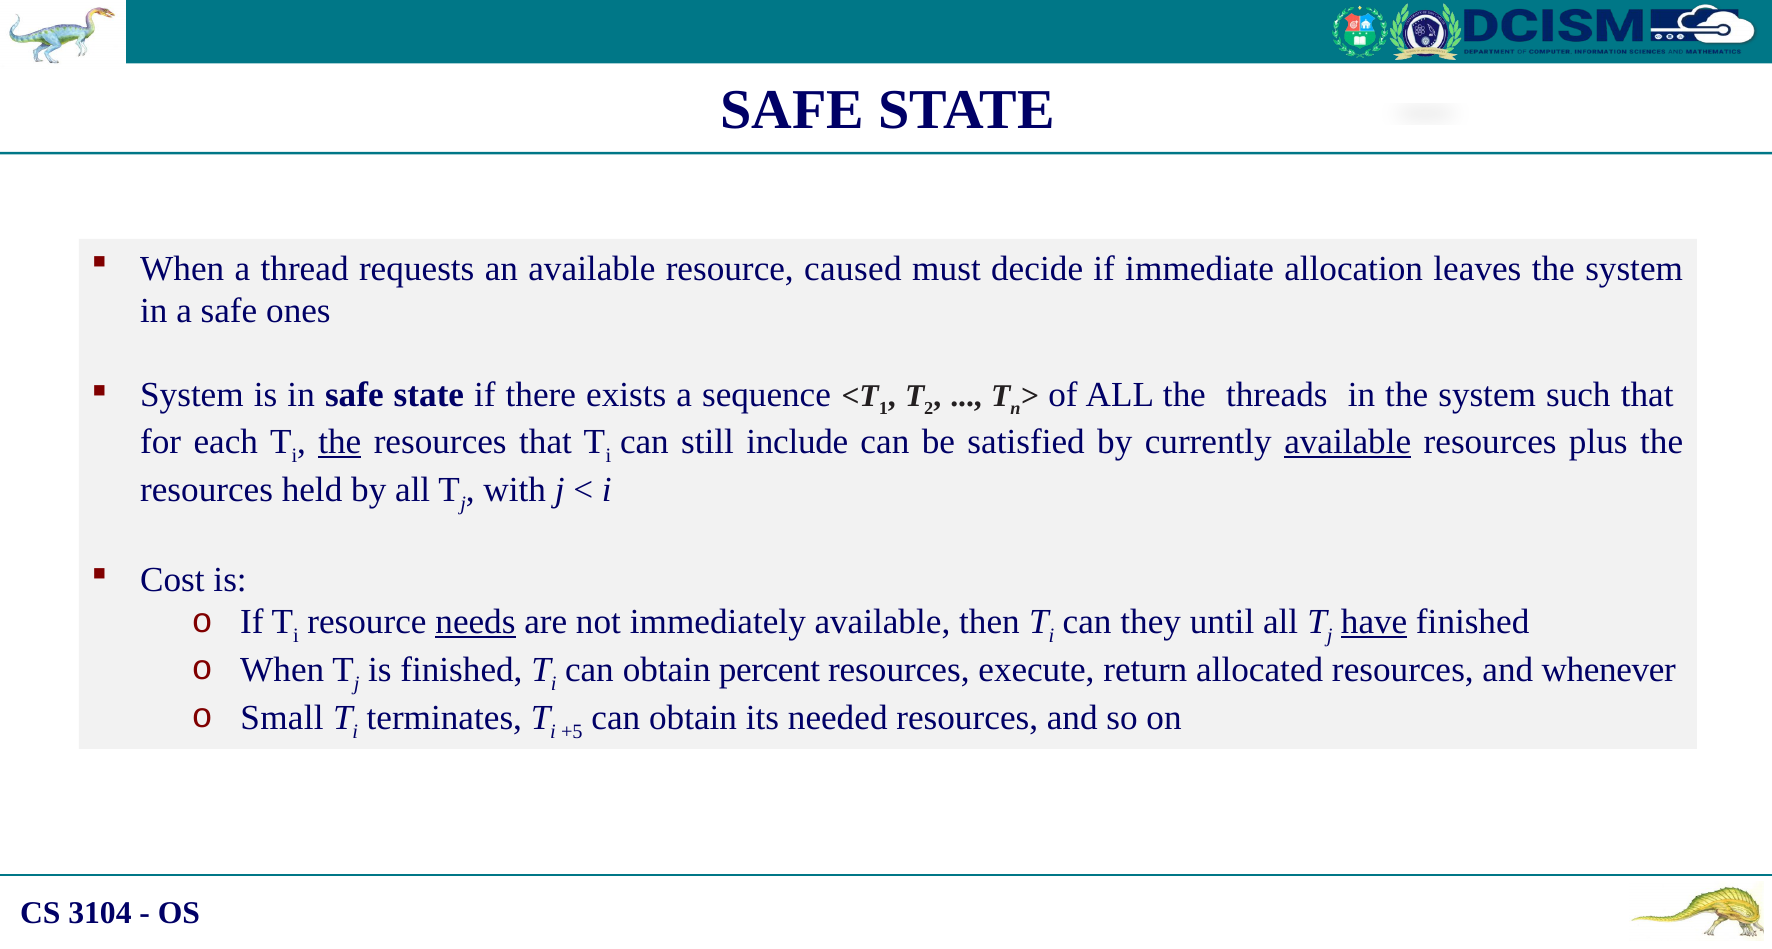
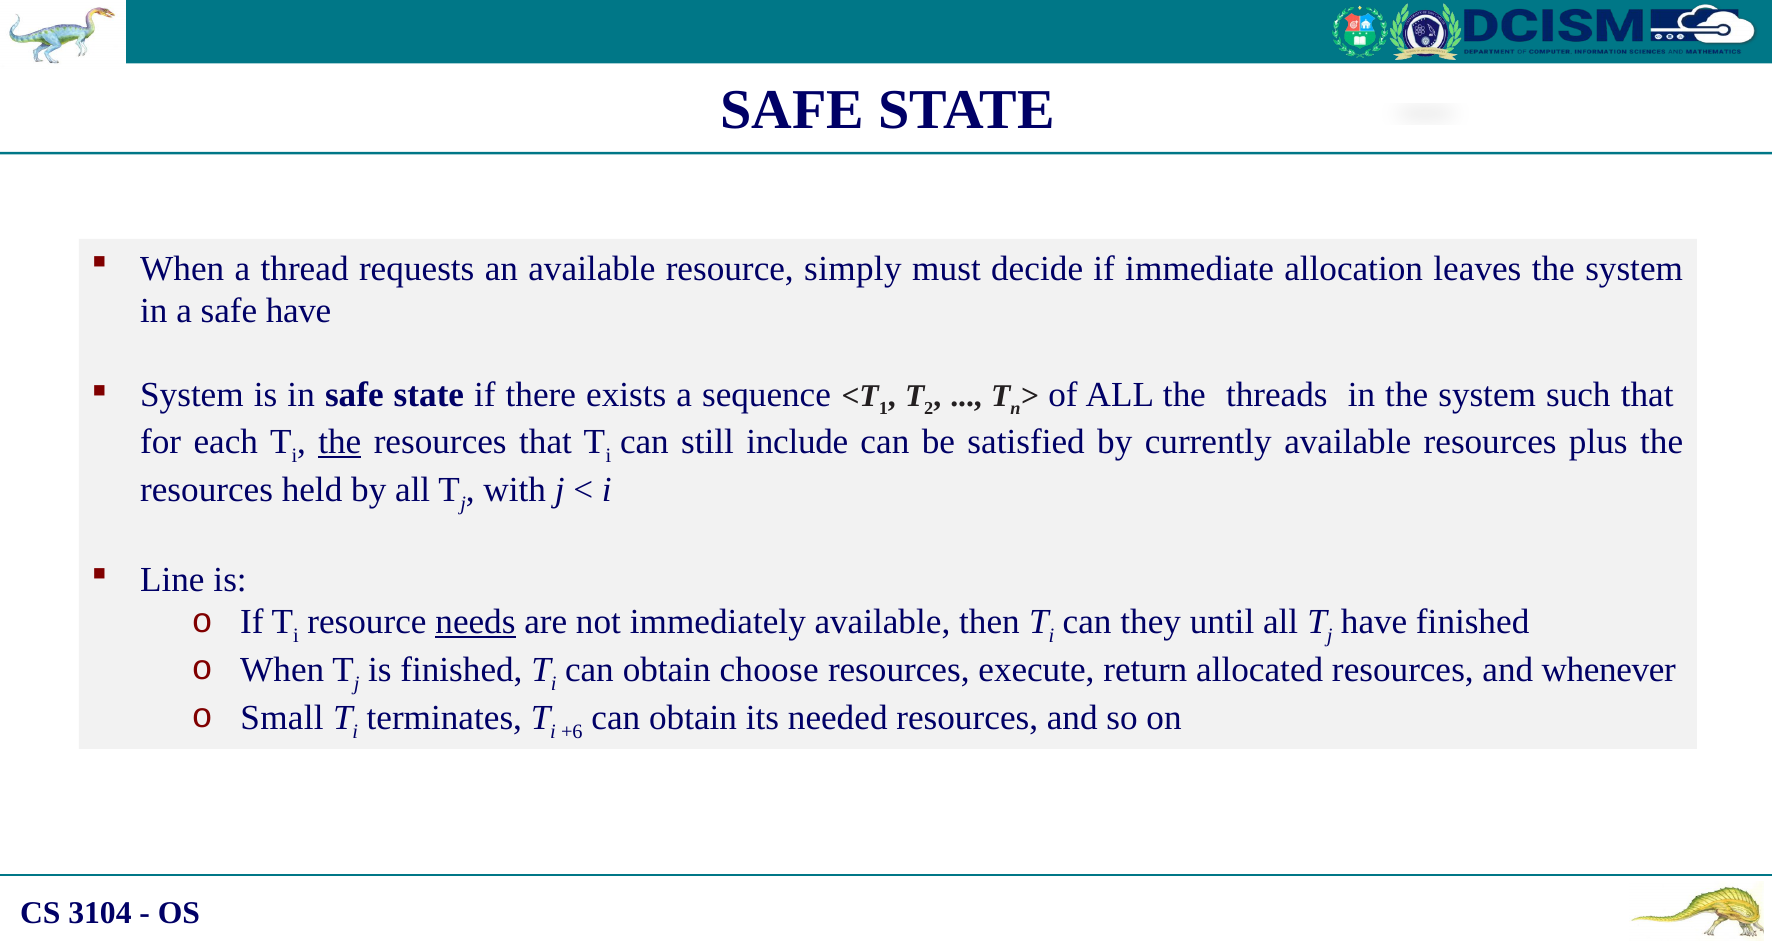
caused: caused -> simply
safe ones: ones -> have
available at (1348, 442) underline: present -> none
Cost: Cost -> Line
have at (1374, 622) underline: present -> none
percent: percent -> choose
+5: +5 -> +6
